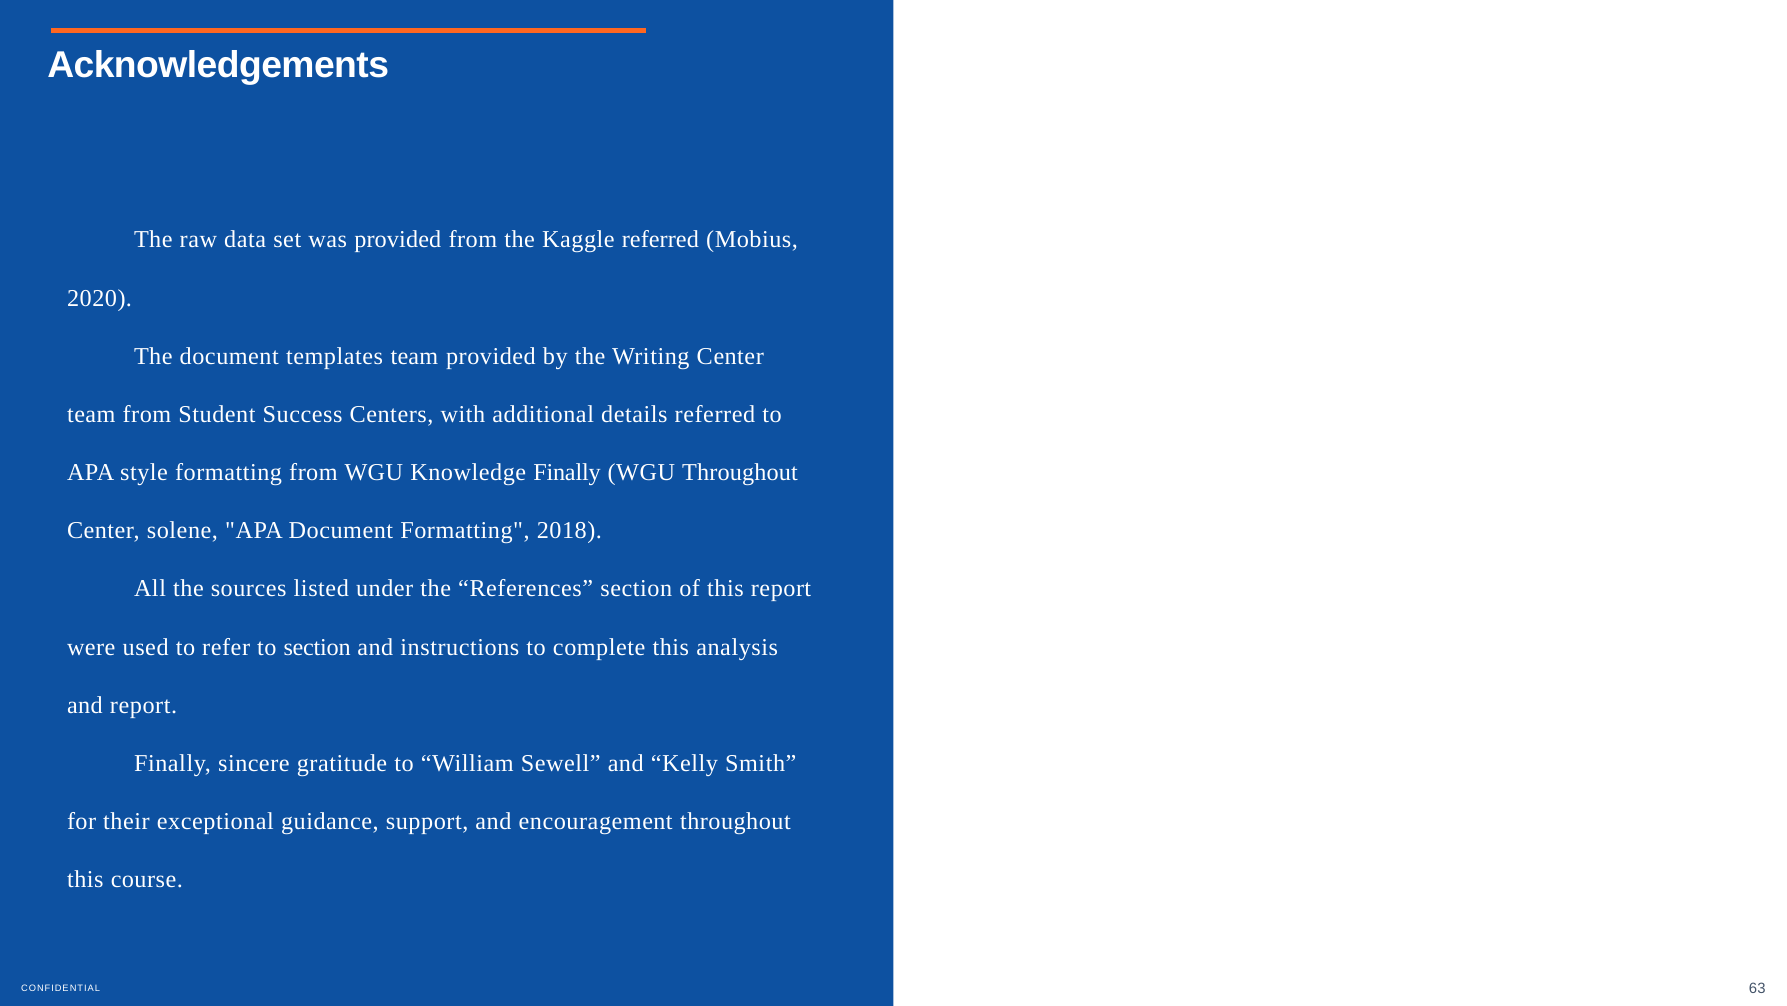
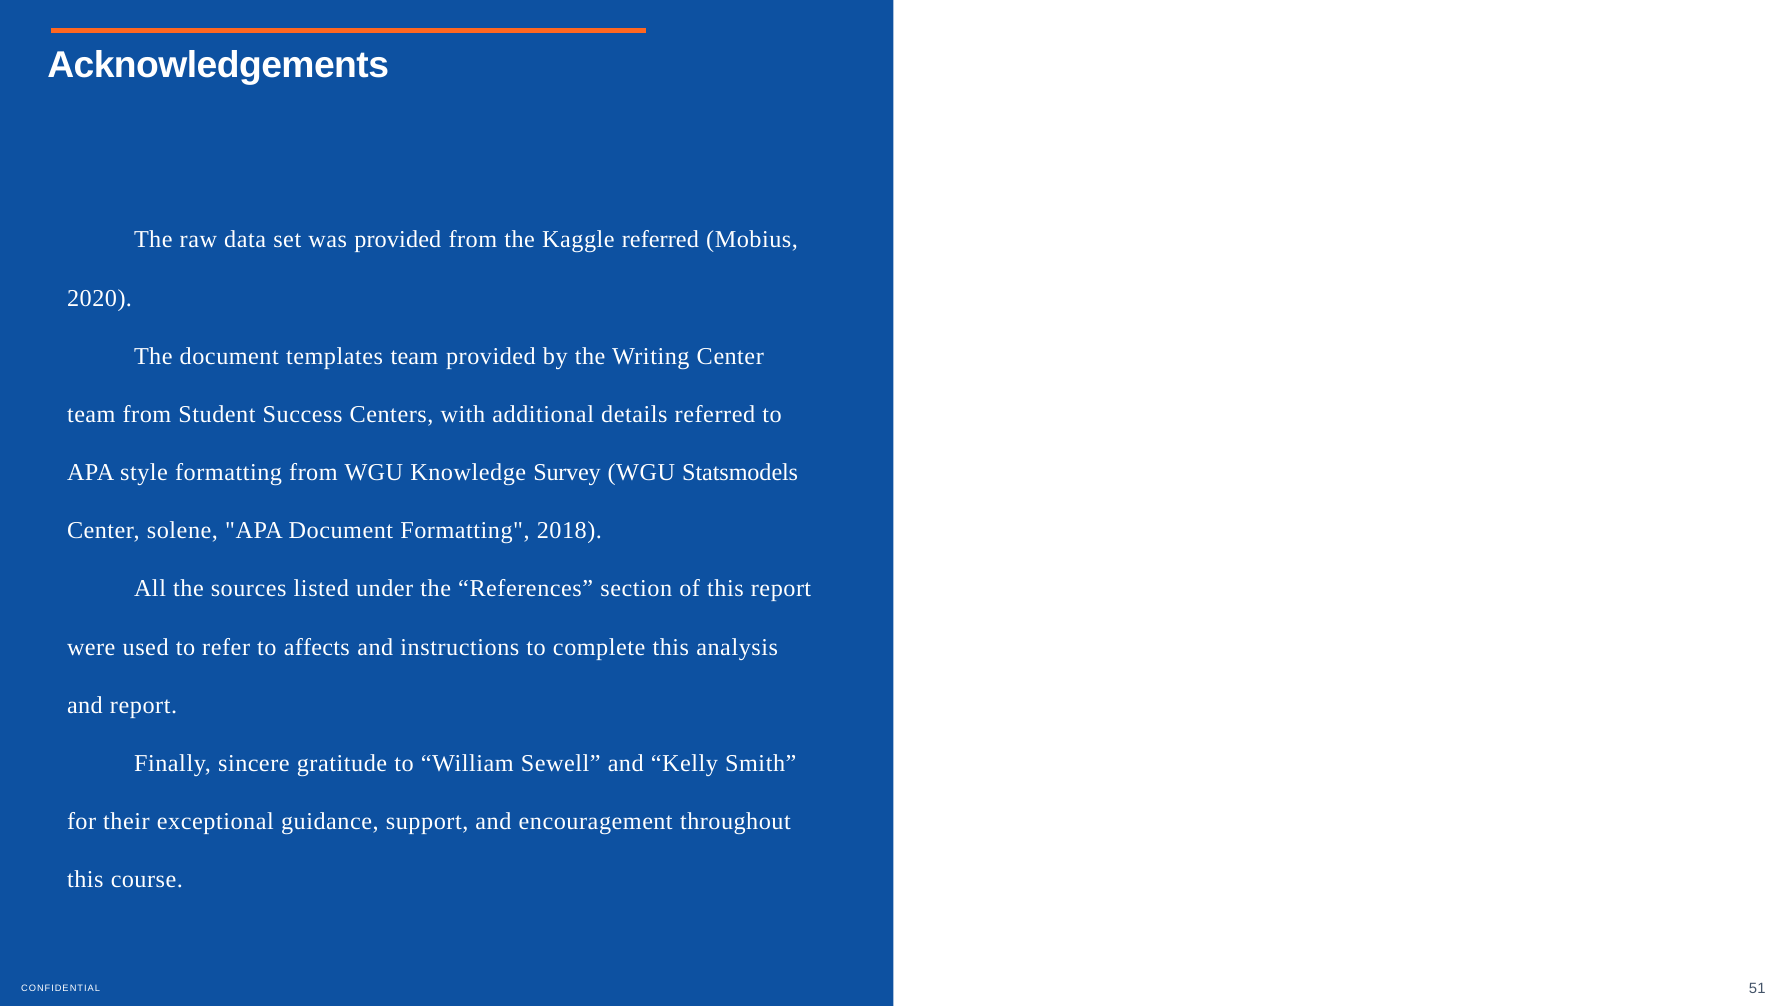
Knowledge Finally: Finally -> Survey
WGU Throughout: Throughout -> Statsmodels
to section: section -> affects
63: 63 -> 51
